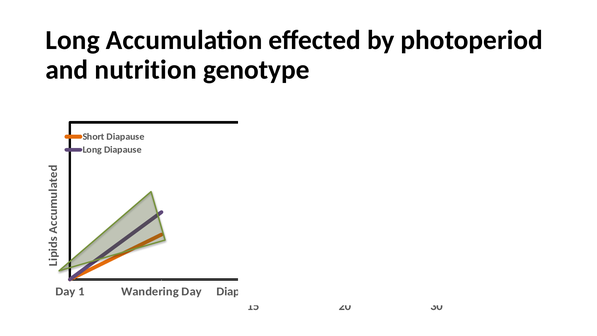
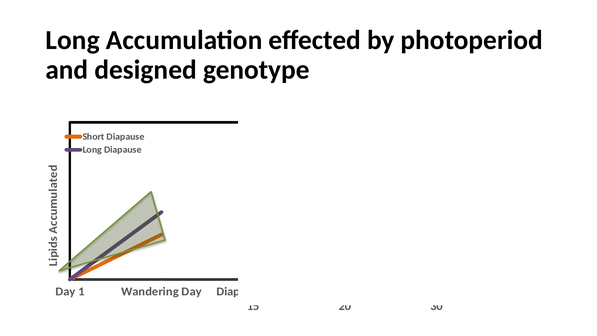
nutrition: nutrition -> designed
